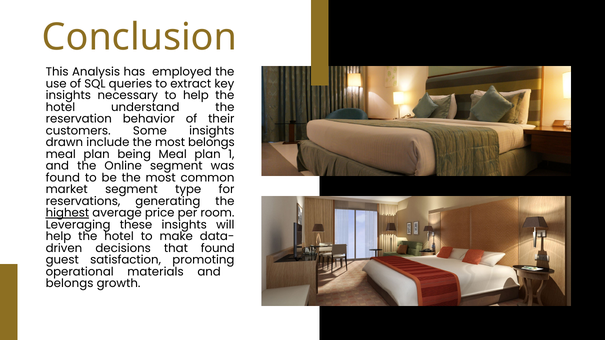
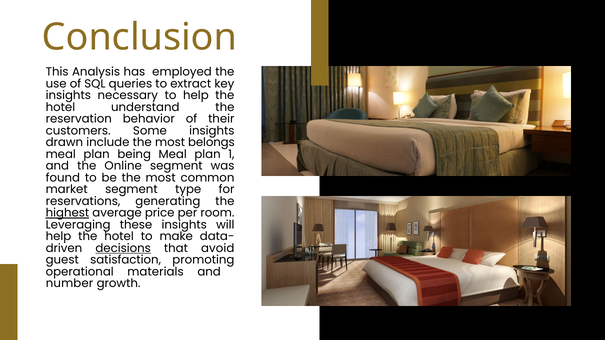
decisions underline: none -> present
that found: found -> avoid
belongs at (70, 284): belongs -> number
